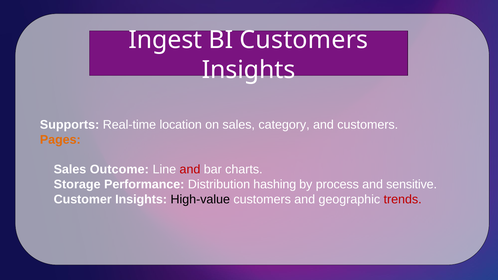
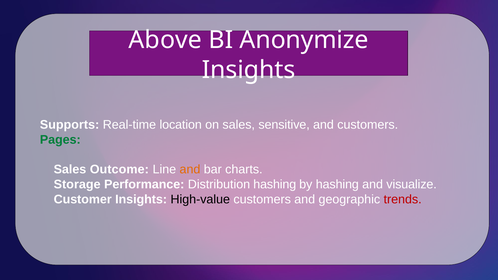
Ingest: Ingest -> Above
BI Customers: Customers -> Anonymize
category: category -> sensitive
Pages colour: orange -> green
and at (190, 170) colour: red -> orange
by process: process -> hashing
sensitive: sensitive -> visualize
